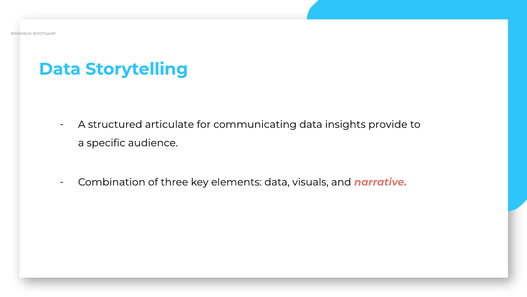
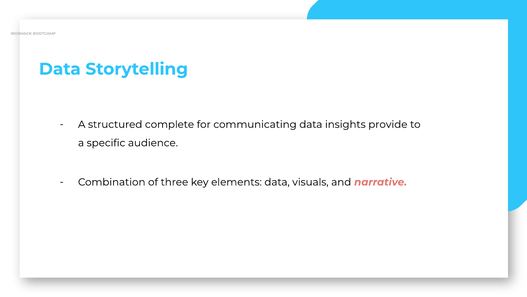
articulate: articulate -> complete
